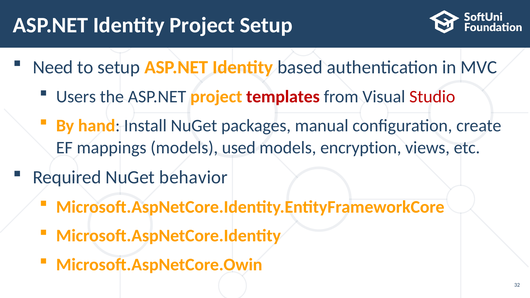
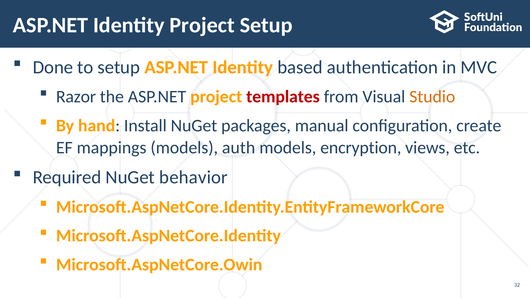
Need: Need -> Done
Users: Users -> Razor
Studio colour: red -> orange
used: used -> auth
